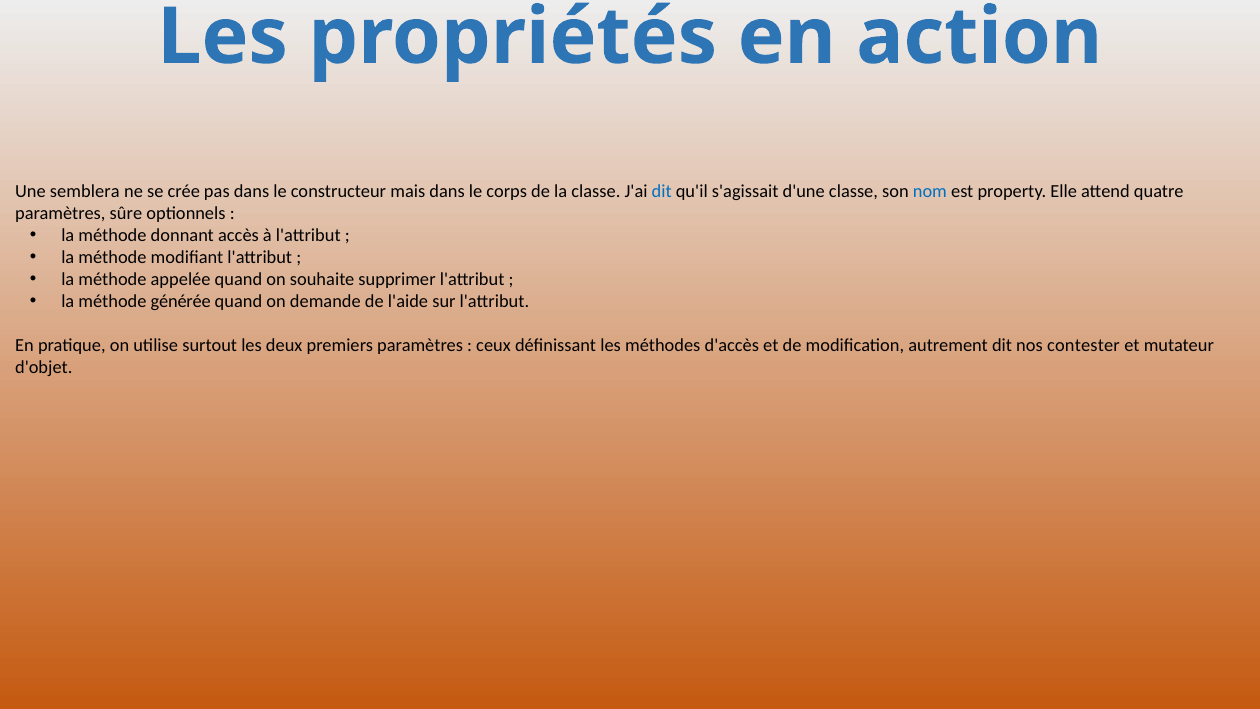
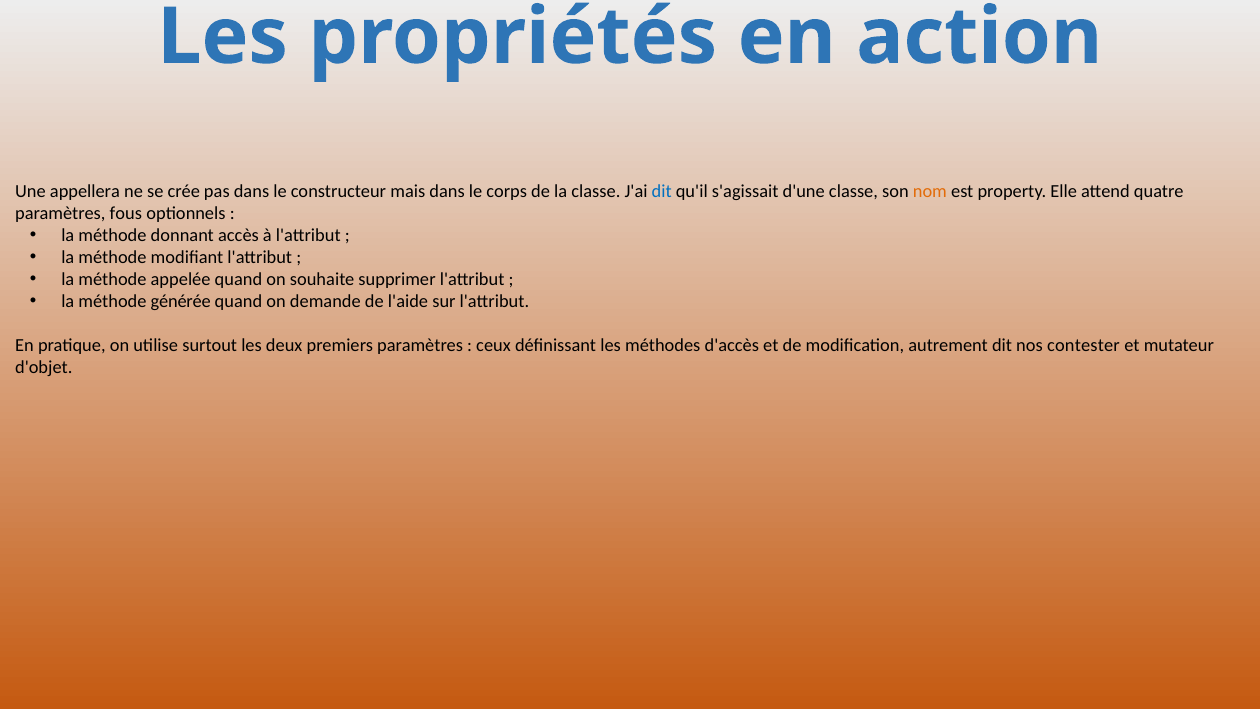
semblera: semblera -> appellera
nom colour: blue -> orange
sûre: sûre -> fous
